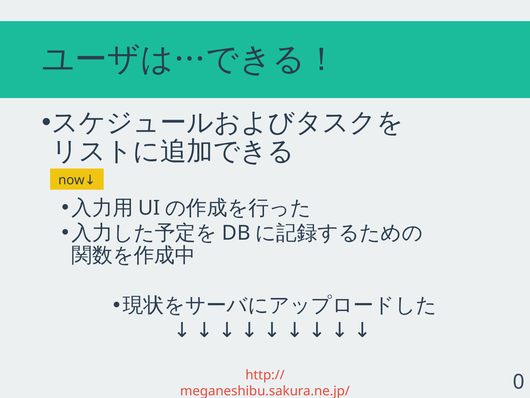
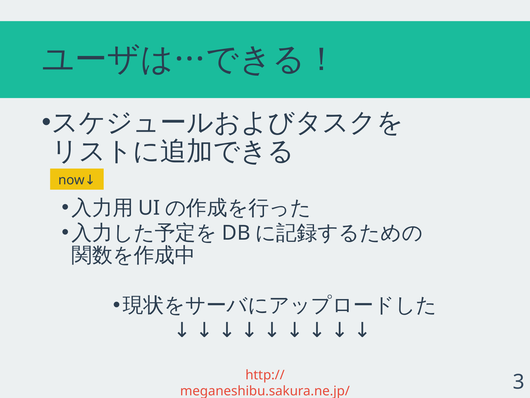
0: 0 -> 3
